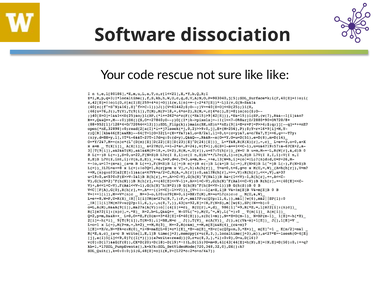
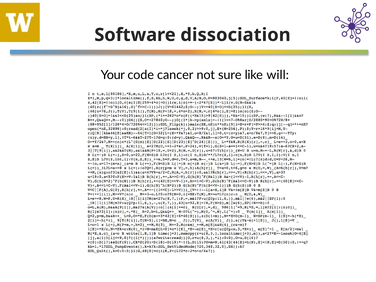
rescue: rescue -> cancer
like like: like -> will
